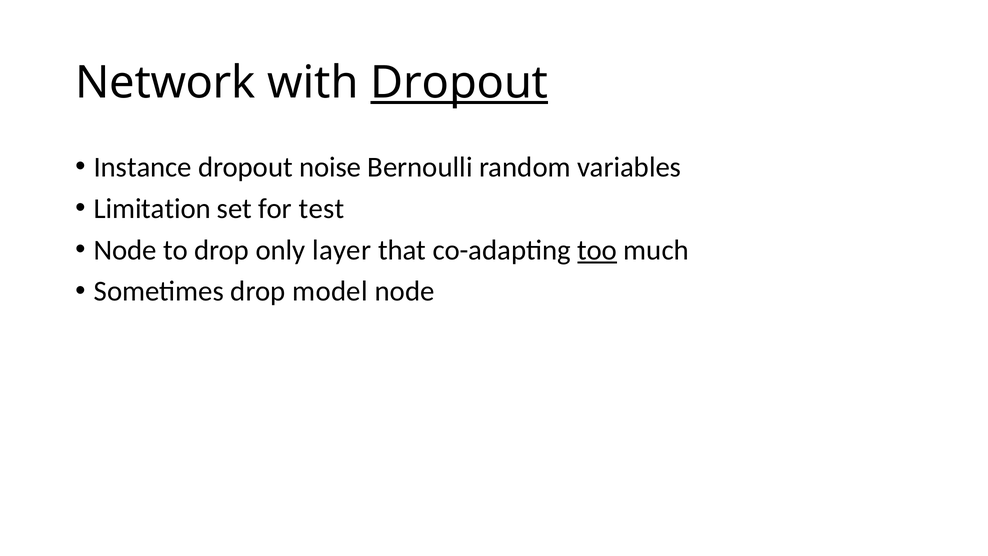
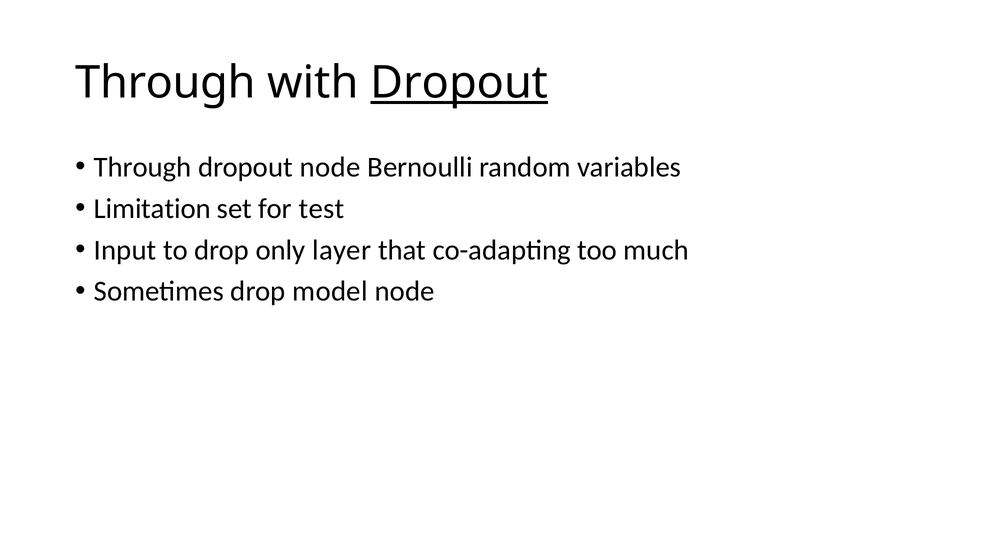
Network at (165, 83): Network -> Through
Instance at (143, 167): Instance -> Through
dropout noise: noise -> node
Node at (125, 250): Node -> Input
too underline: present -> none
